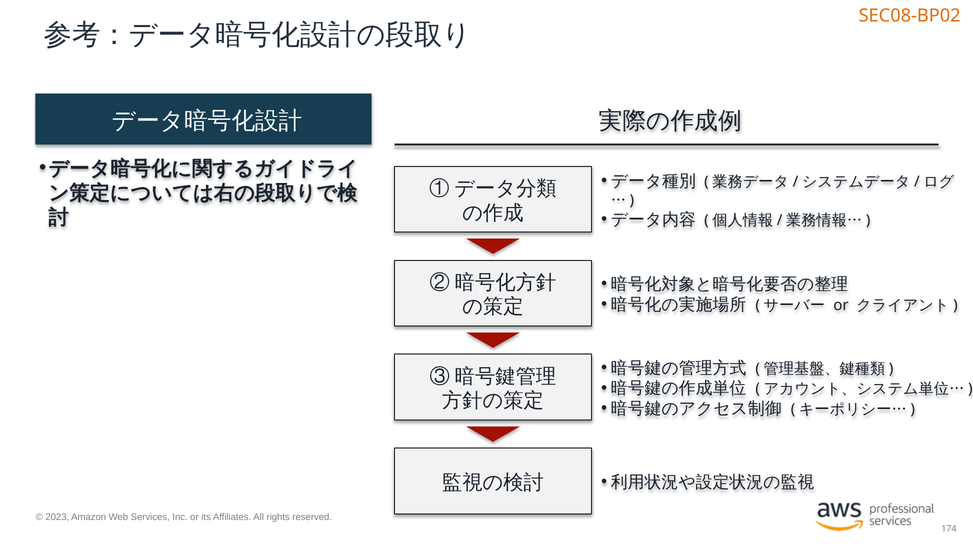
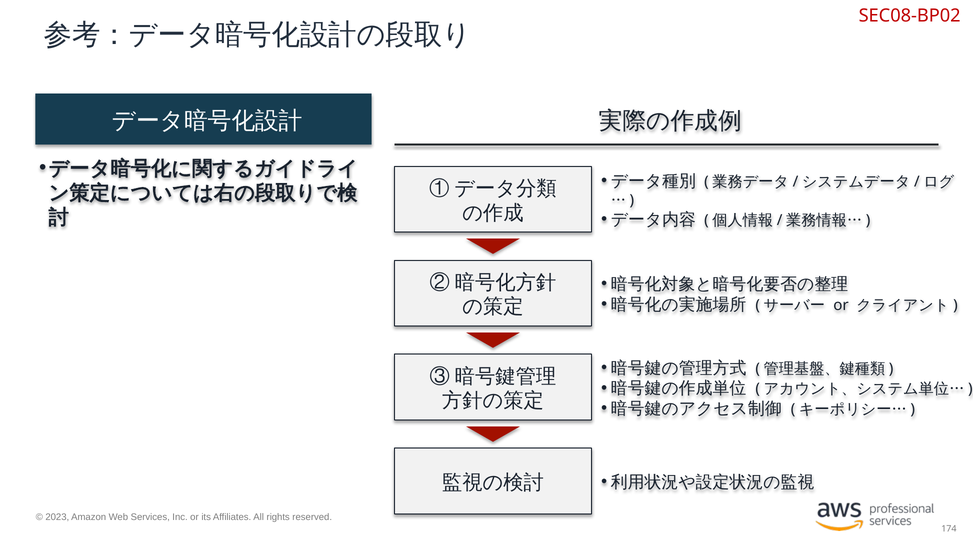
SEC08-BP02 colour: orange -> red
